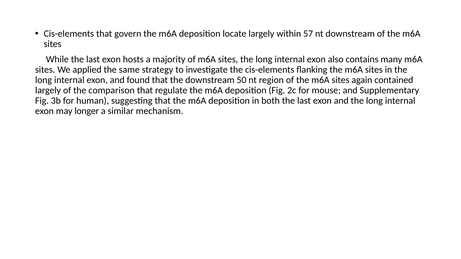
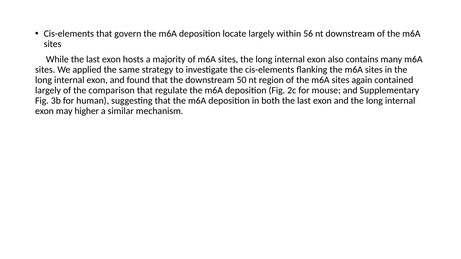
57: 57 -> 56
longer: longer -> higher
